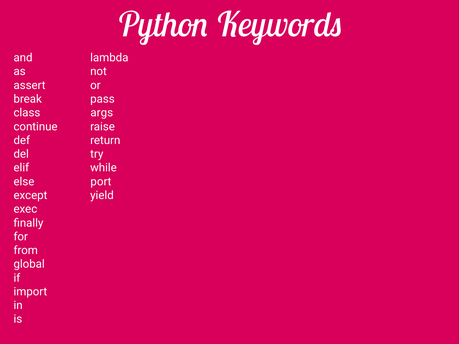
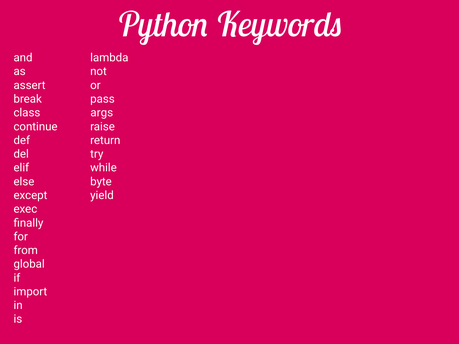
port: port -> byte
